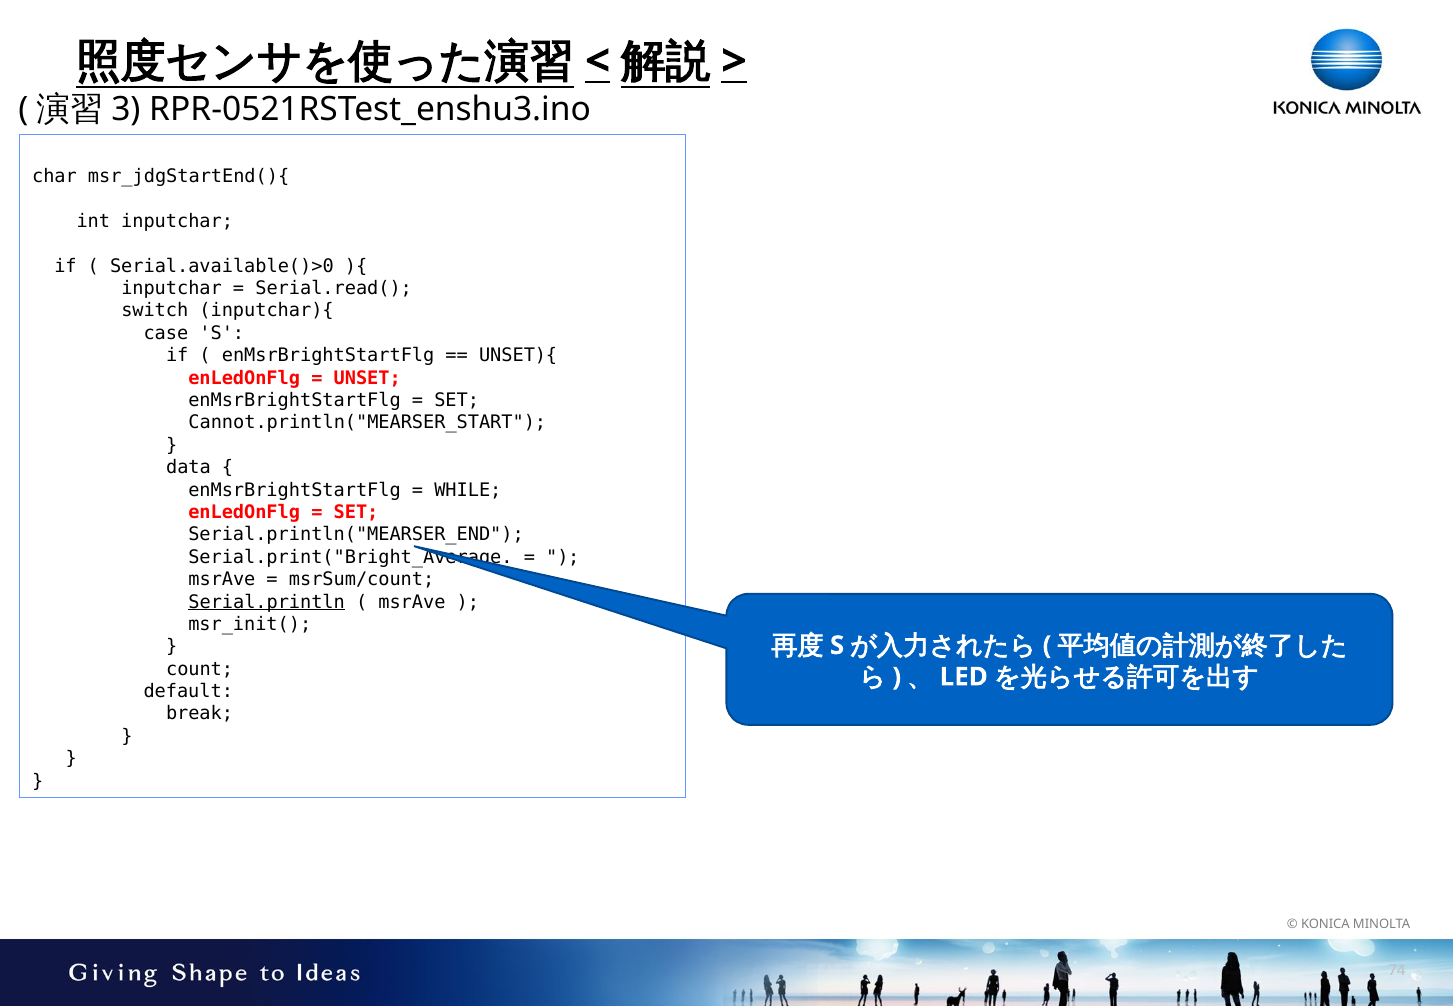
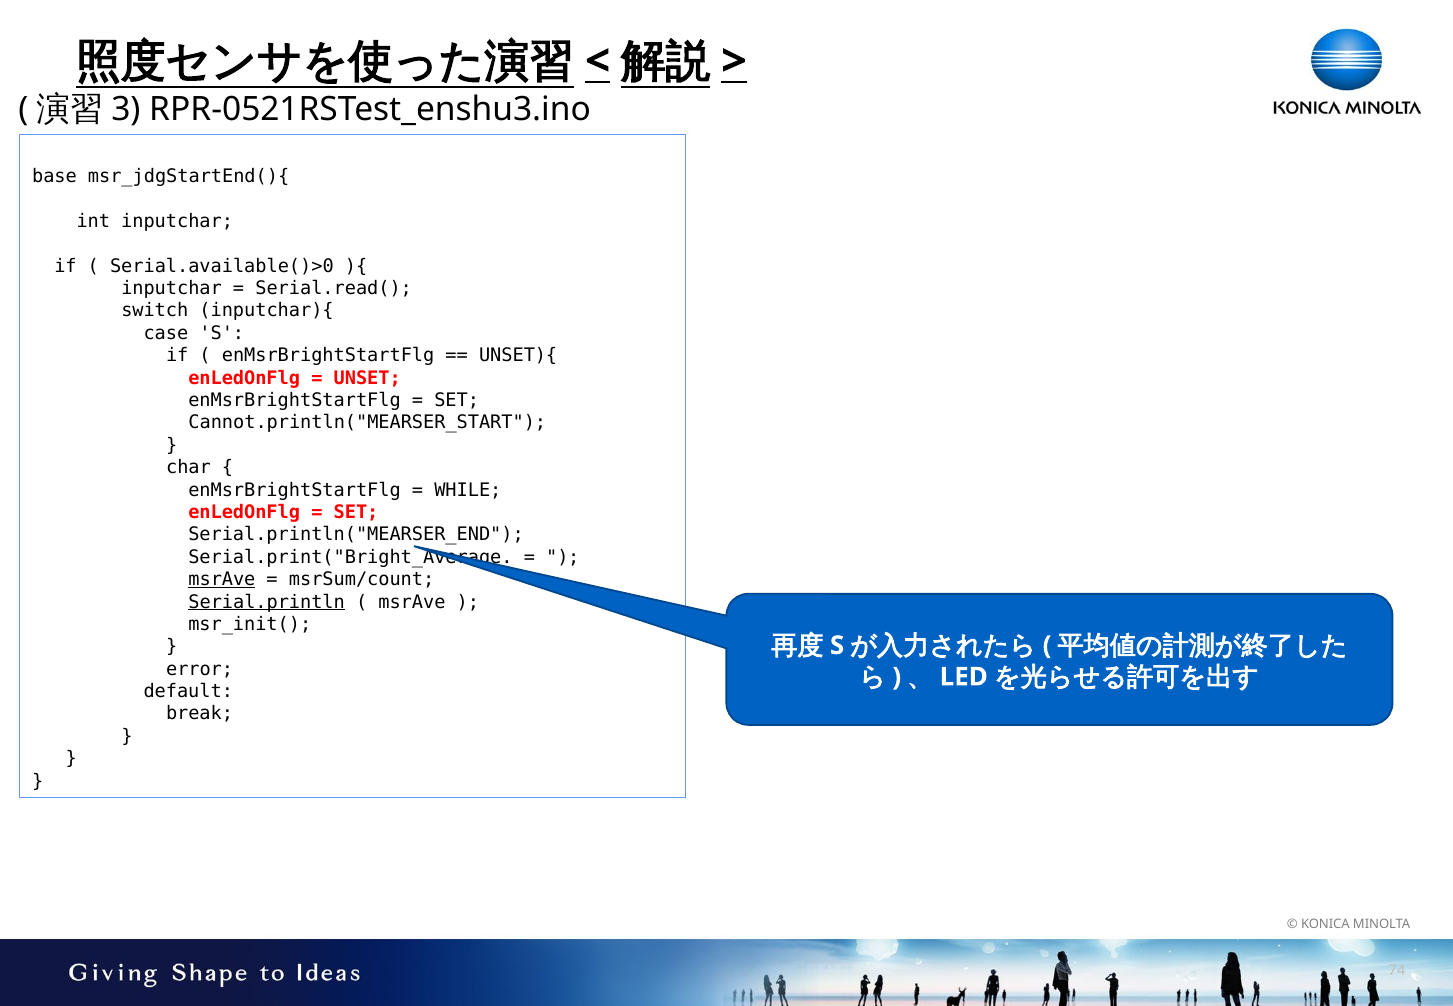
char: char -> base
data: data -> char
msrAve at (222, 579) underline: none -> present
count: count -> error
